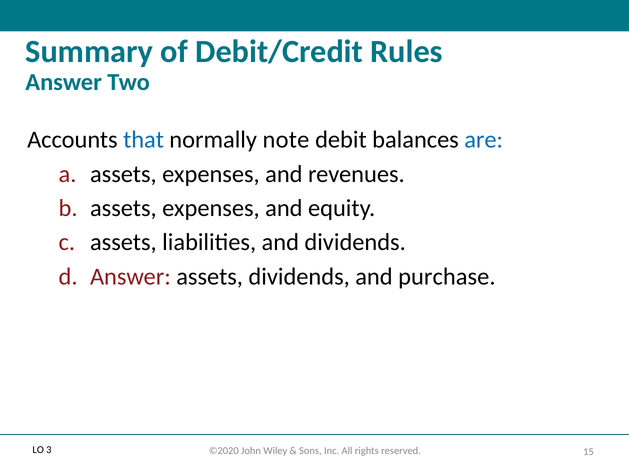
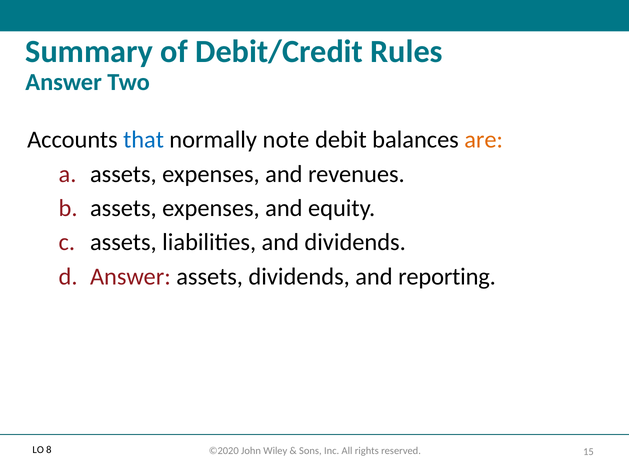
are colour: blue -> orange
purchase: purchase -> reporting
3: 3 -> 8
